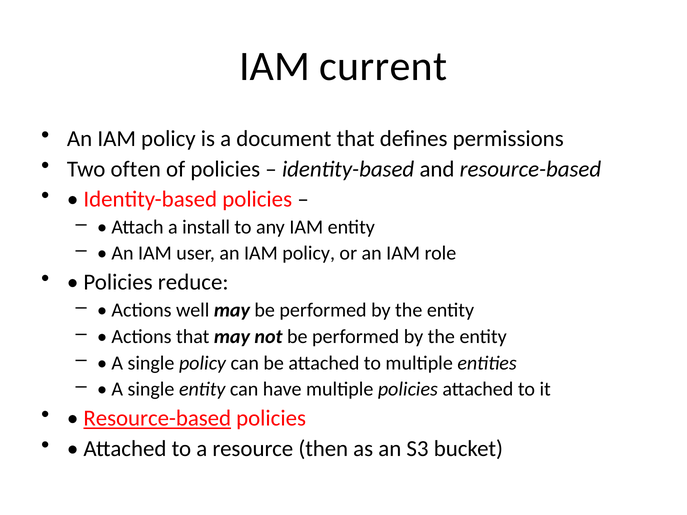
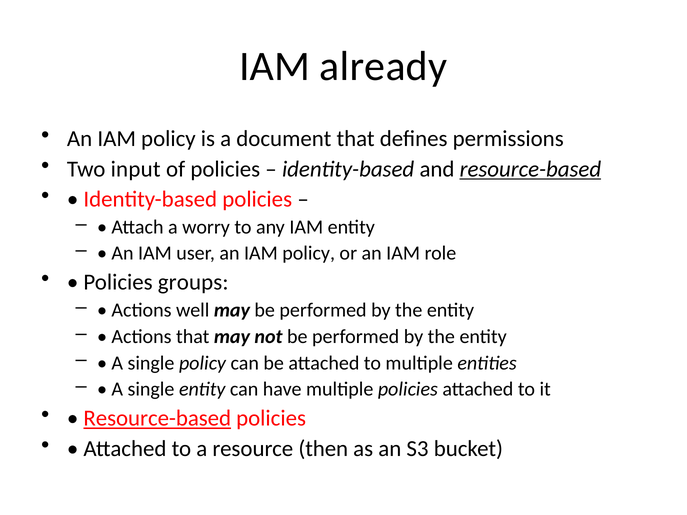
current: current -> already
often: often -> input
resource-based at (530, 169) underline: none -> present
install: install -> worry
reduce: reduce -> groups
